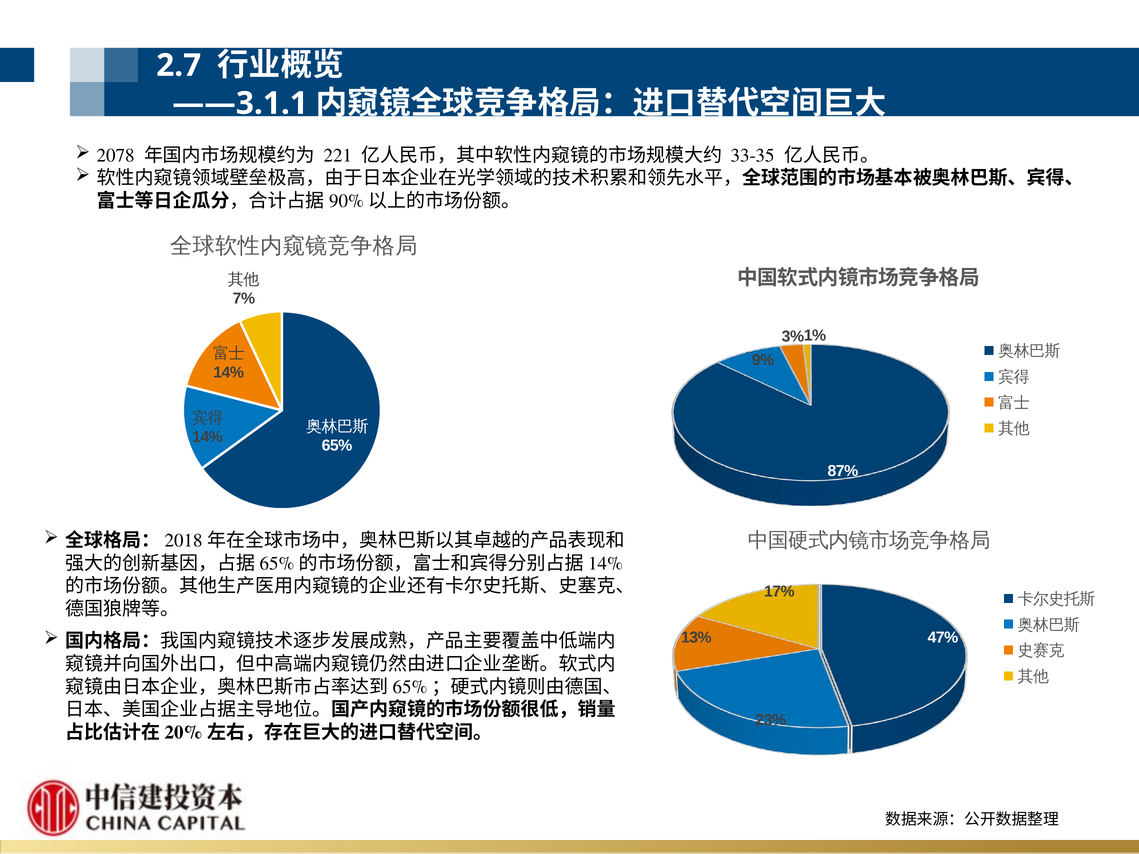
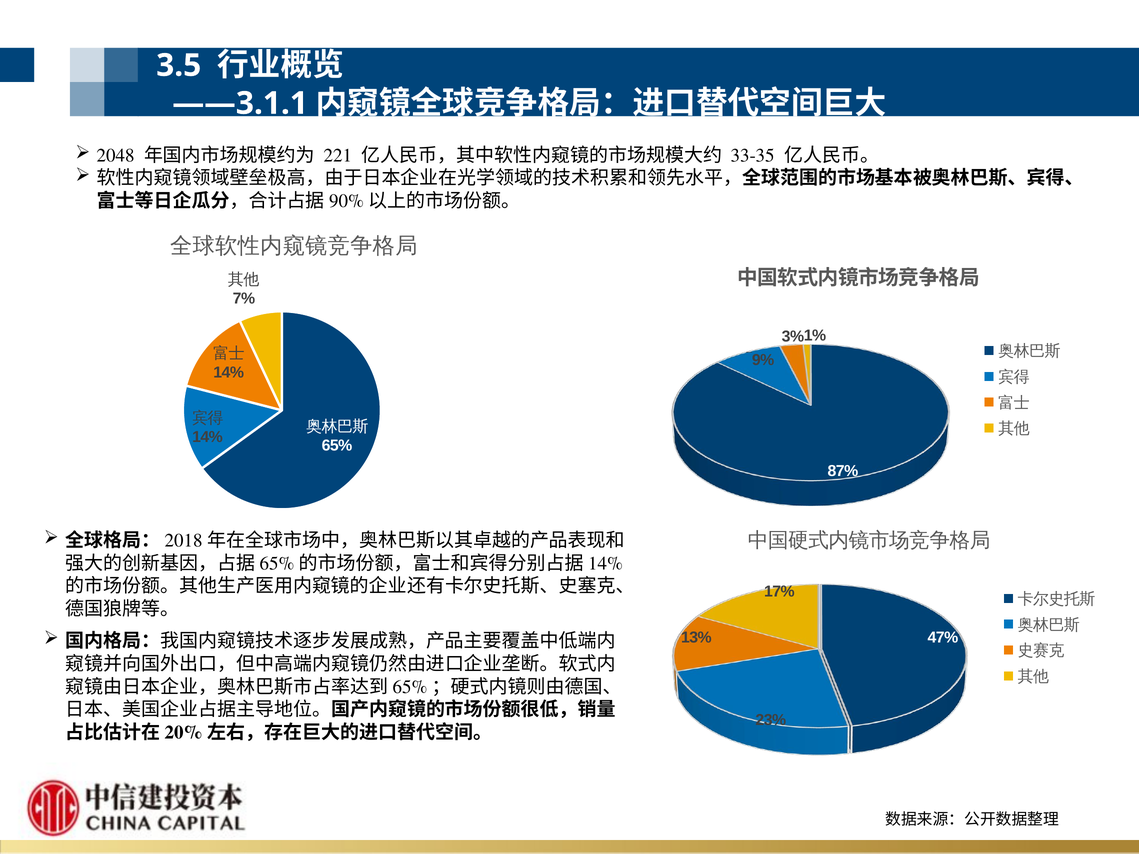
2.7: 2.7 -> 3.5
2078: 2078 -> 2048
